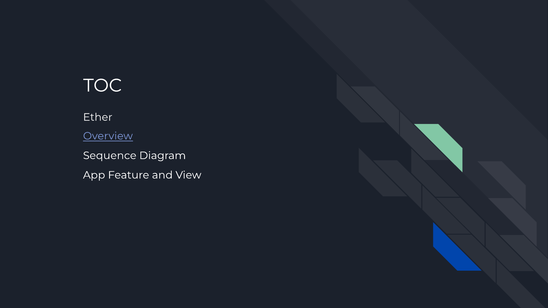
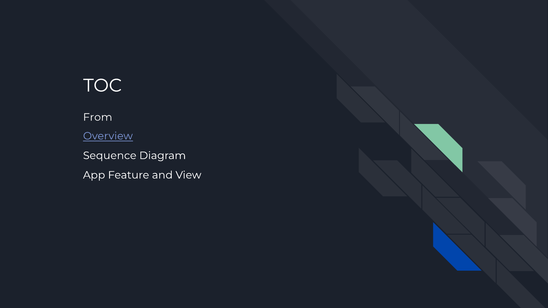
Ether: Ether -> From
